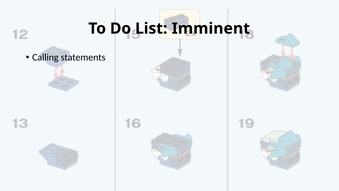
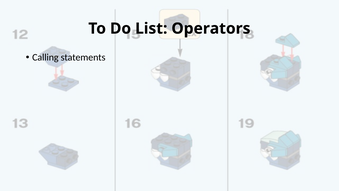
Imminent: Imminent -> Operators
